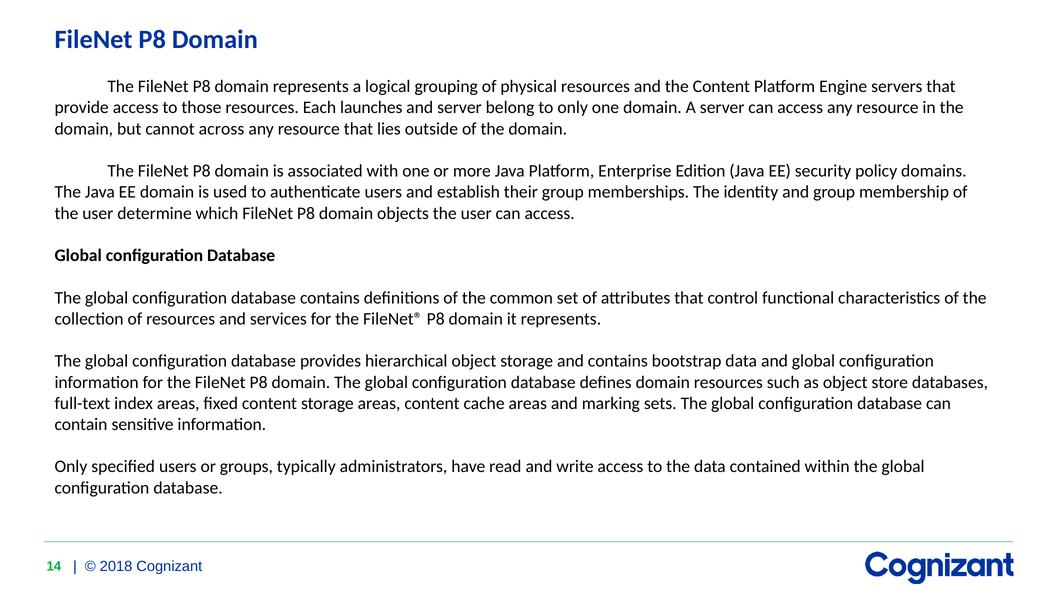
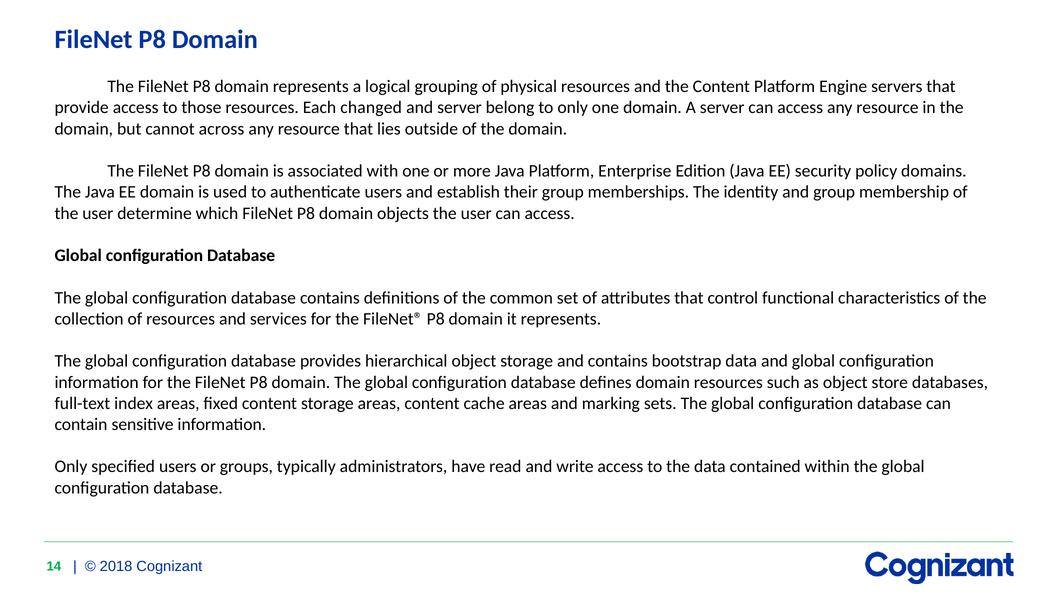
launches: launches -> changed
